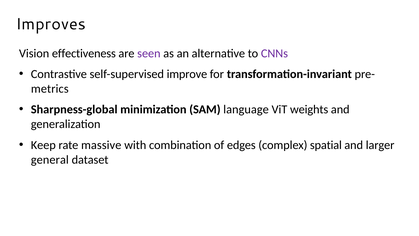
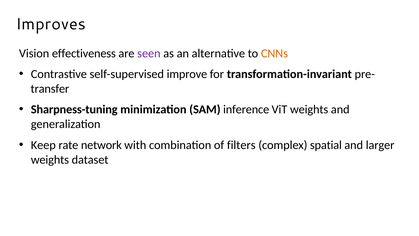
CNNs colour: purple -> orange
metrics: metrics -> transfer
Sharpness-global: Sharpness-global -> Sharpness-tuning
language: language -> inference
massive: massive -> network
edges: edges -> filters
general at (50, 159): general -> weights
